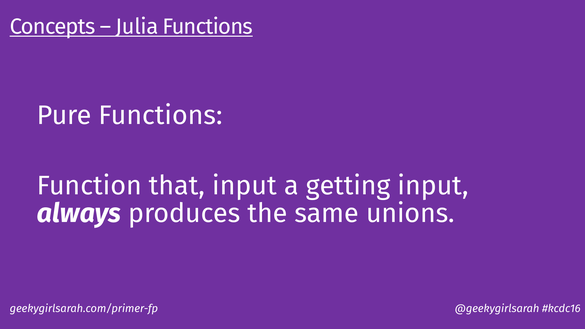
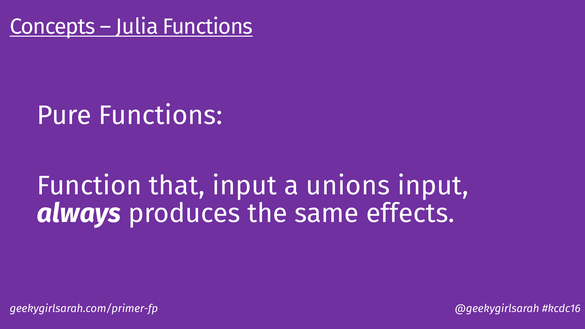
getting: getting -> unions
unions: unions -> effects
